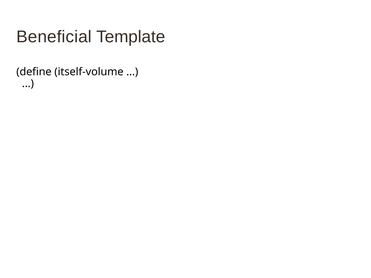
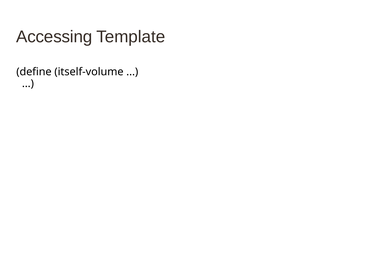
Beneficial: Beneficial -> Accessing
